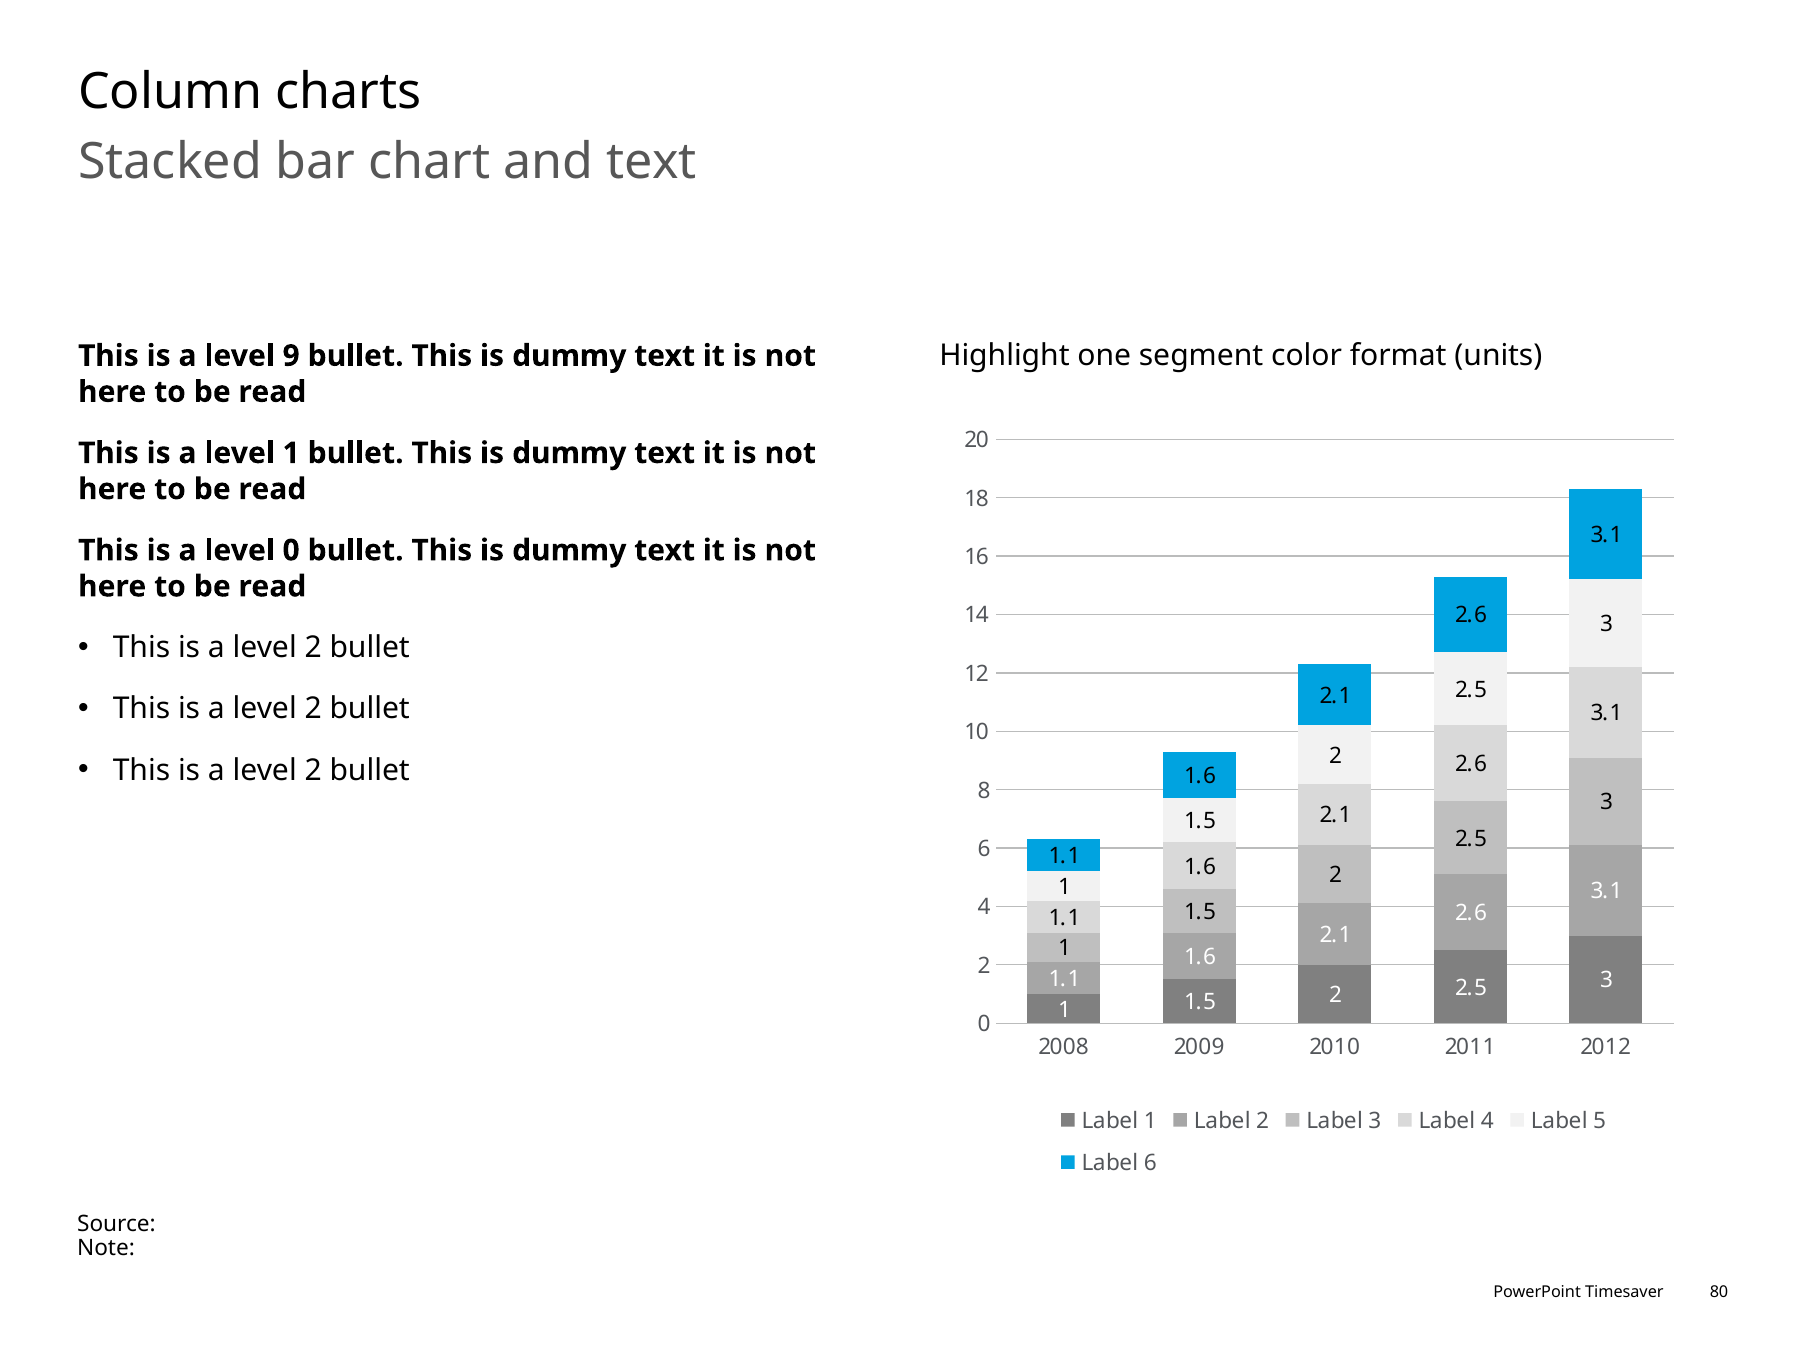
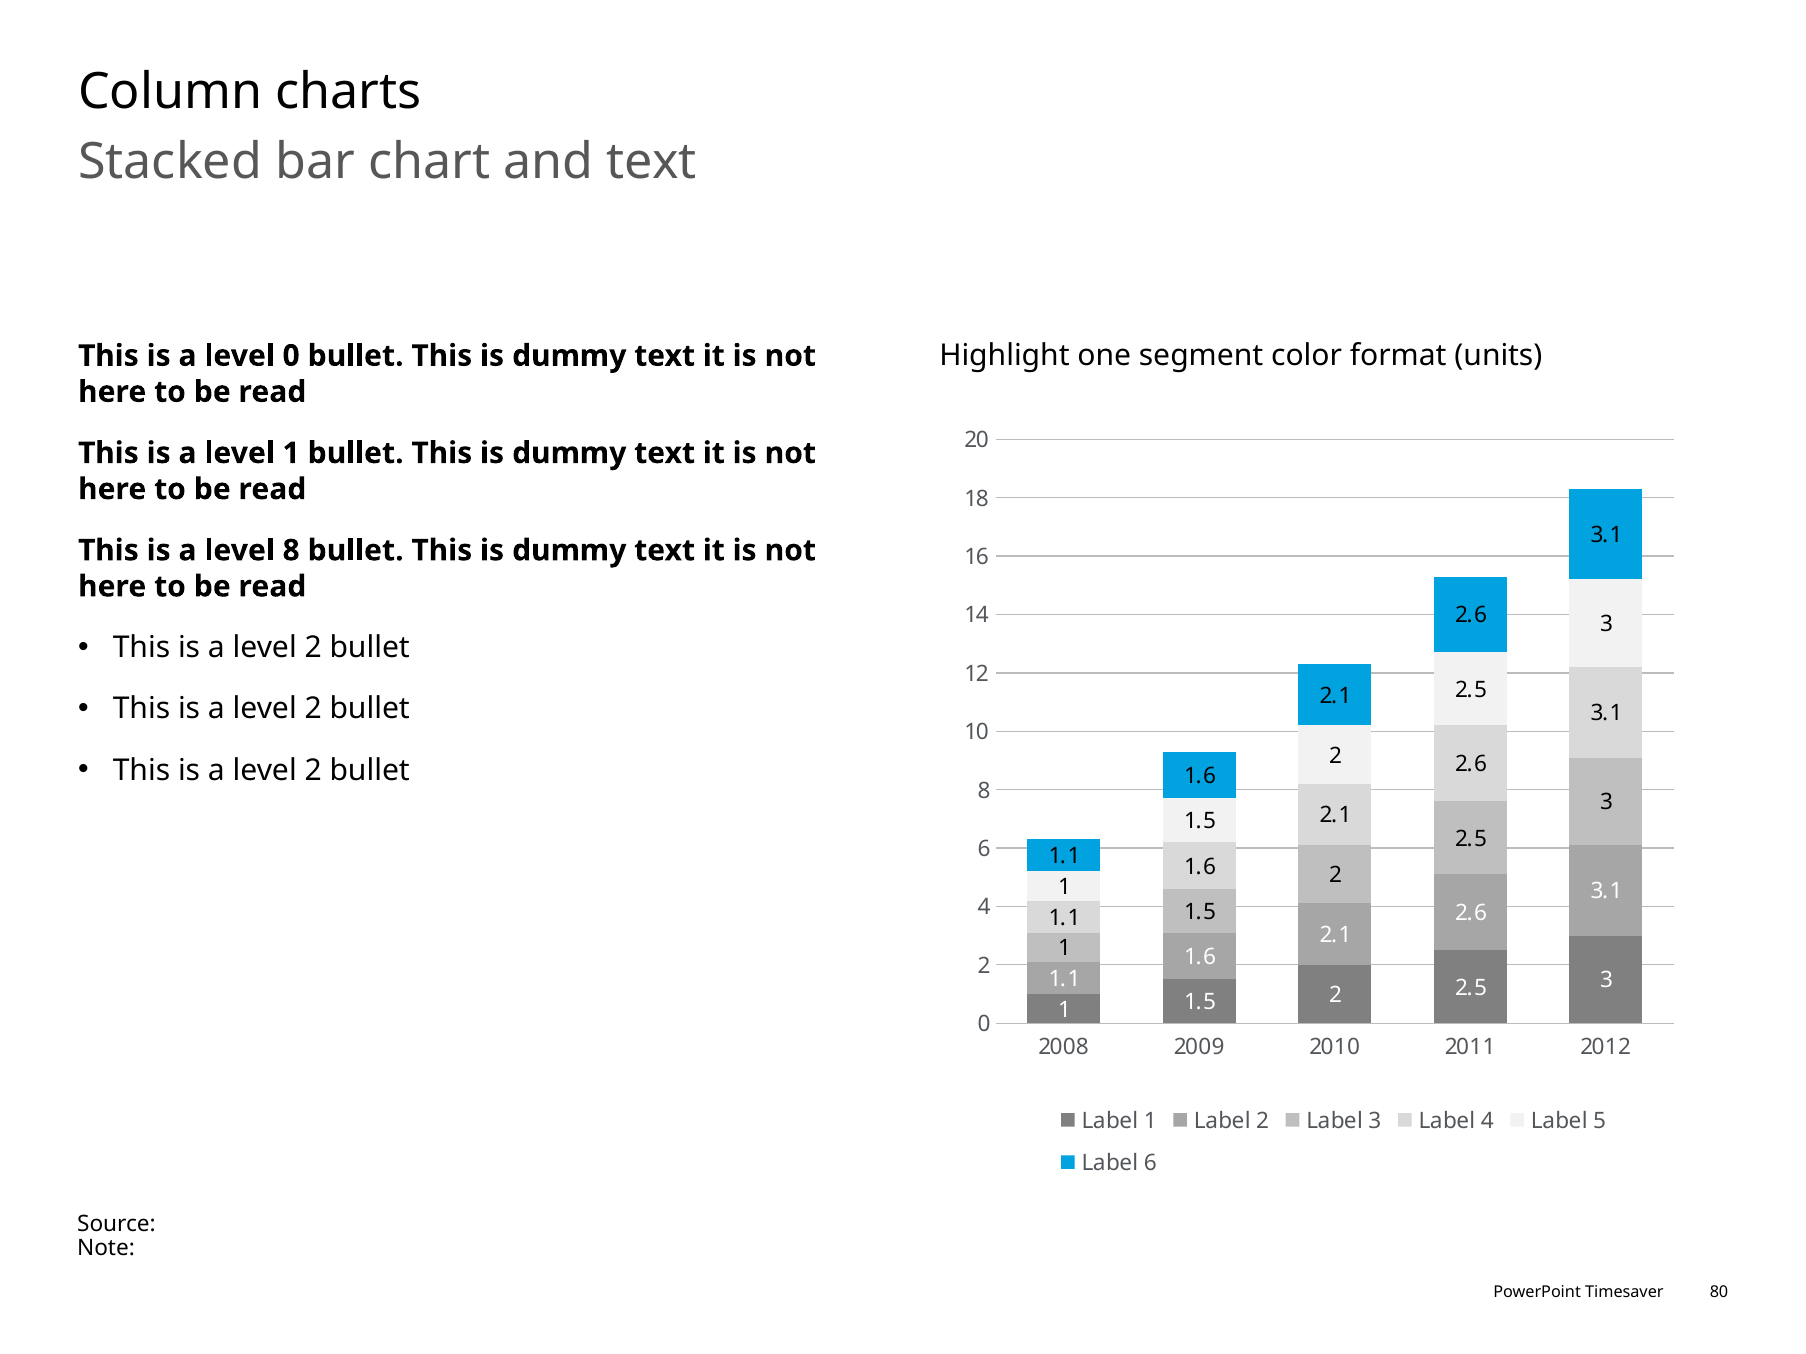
level 9: 9 -> 0
level 0: 0 -> 8
